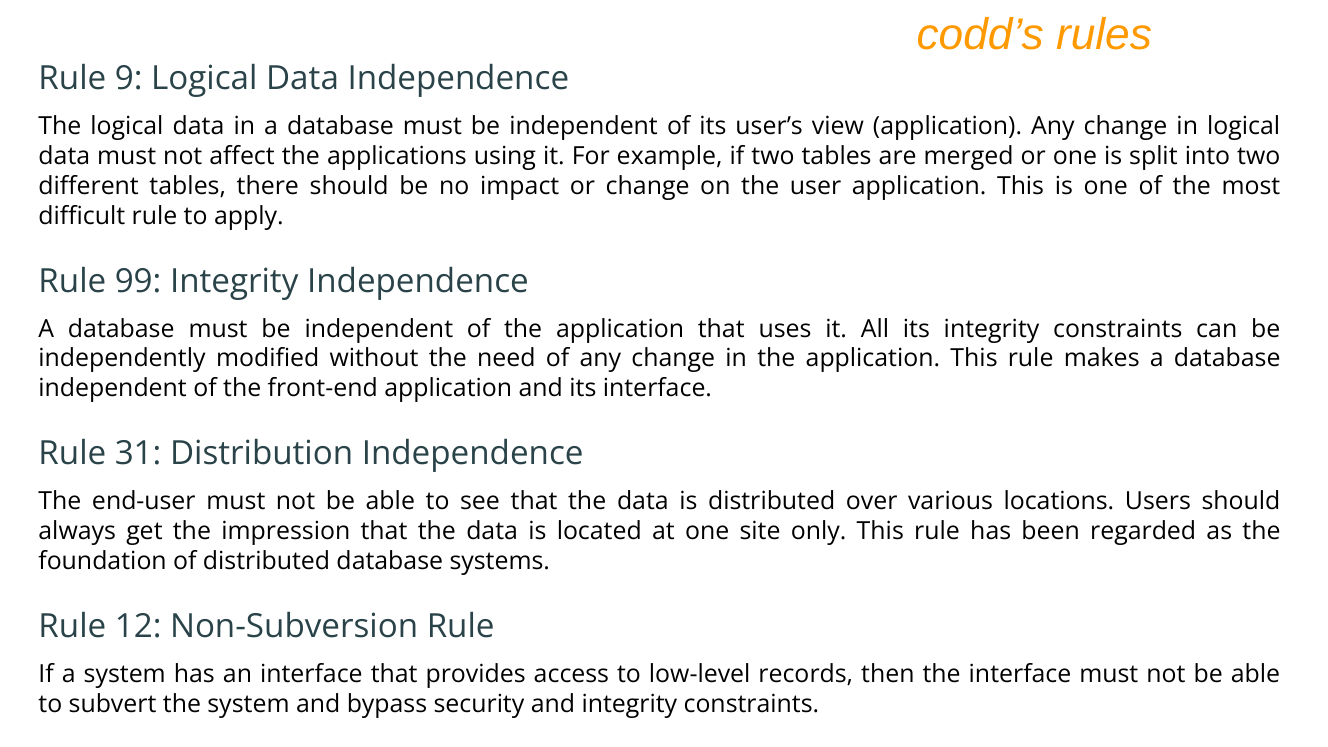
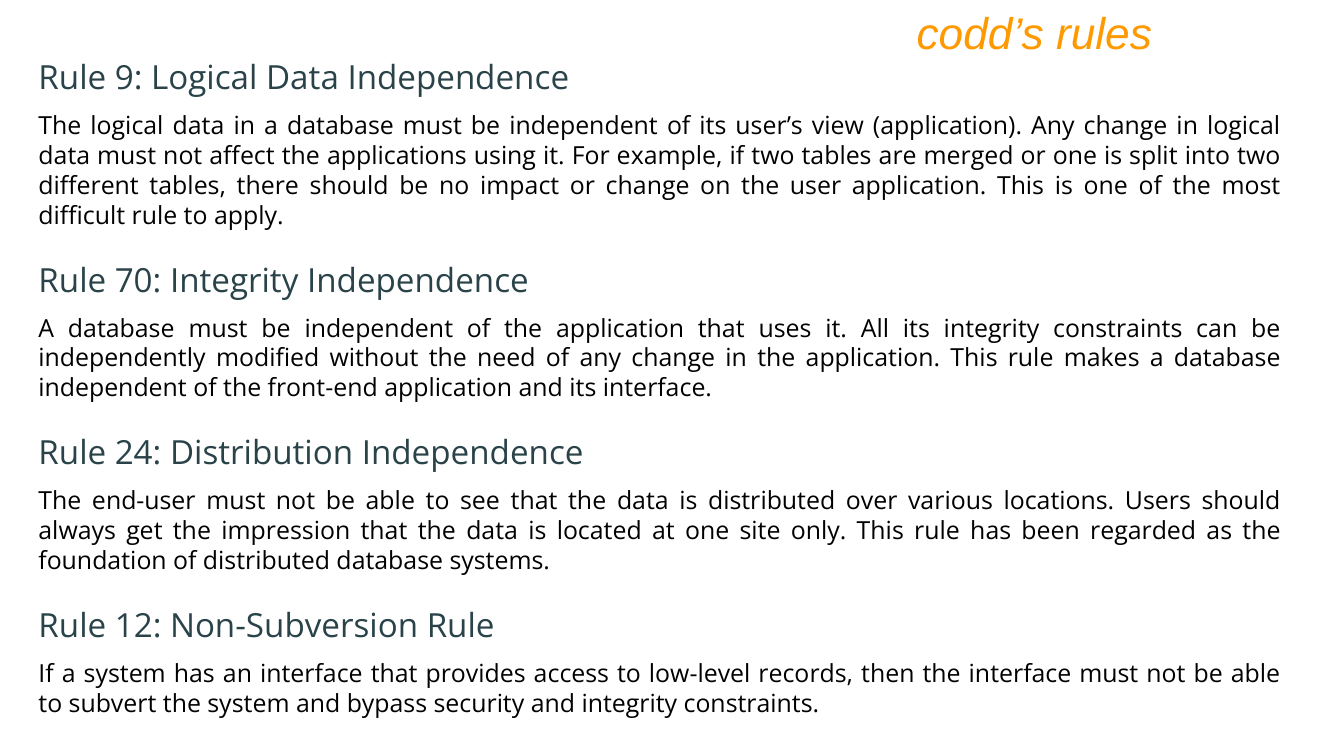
99: 99 -> 70
31: 31 -> 24
